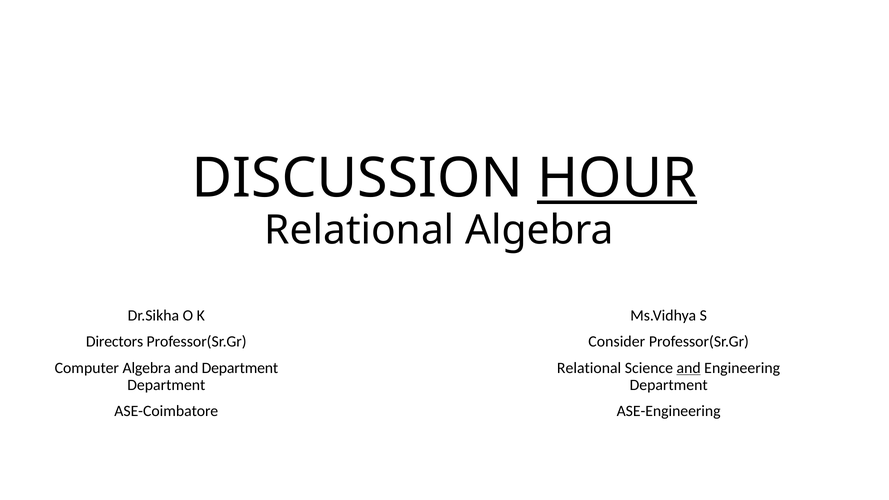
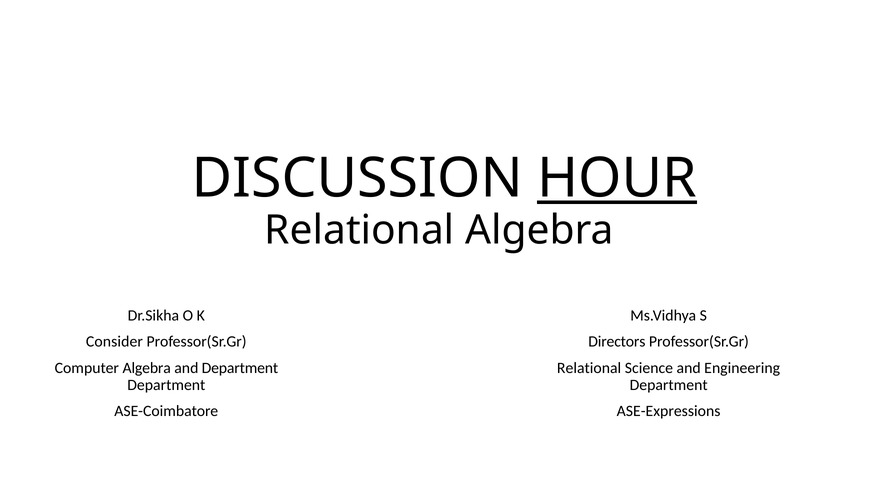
Directors: Directors -> Consider
Consider: Consider -> Directors
and at (689, 368) underline: present -> none
ASE-Engineering: ASE-Engineering -> ASE-Expressions
